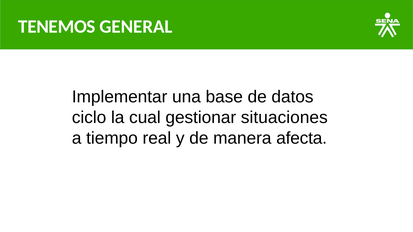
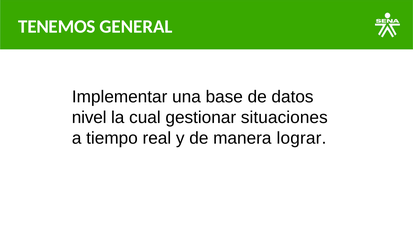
ciclo: ciclo -> nivel
afecta: afecta -> lograr
